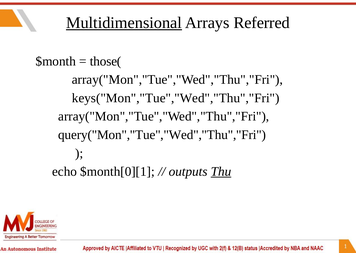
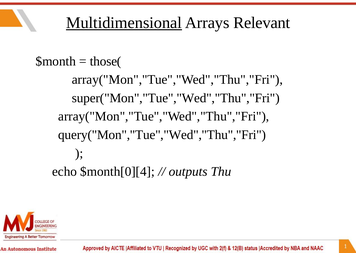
Referred: Referred -> Relevant
keys("Mon","Tue","Wed","Thu","Fri: keys("Mon","Tue","Wed","Thu","Fri -> super("Mon","Tue","Wed","Thu","Fri
$month[0][1: $month[0][1 -> $month[0][4
Thu underline: present -> none
